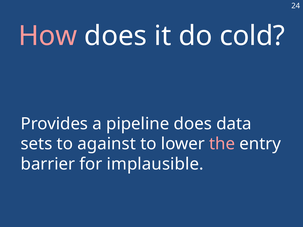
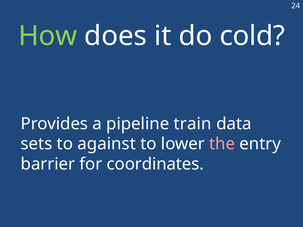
How colour: pink -> light green
pipeline does: does -> train
implausible: implausible -> coordinates
